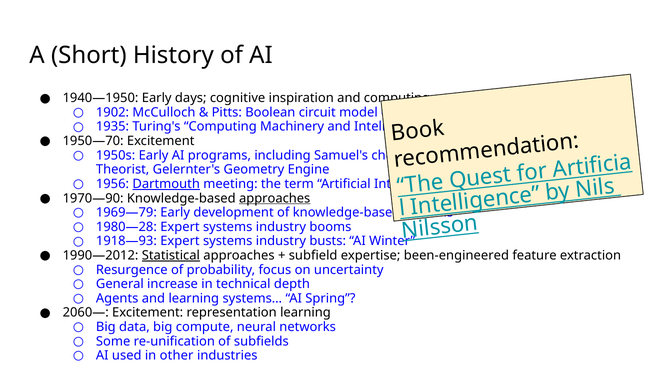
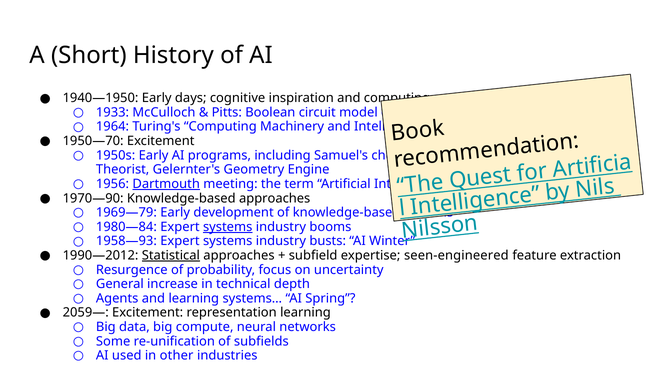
1902: 1902 -> 1933
1935: 1935 -> 1964
approaches at (275, 198) underline: present -> none
1980—28: 1980—28 -> 1980—84
systems at (228, 227) underline: none -> present
1918—93: 1918—93 -> 1958—93
been-engineered: been-engineered -> seen-engineered
2060—: 2060— -> 2059—
